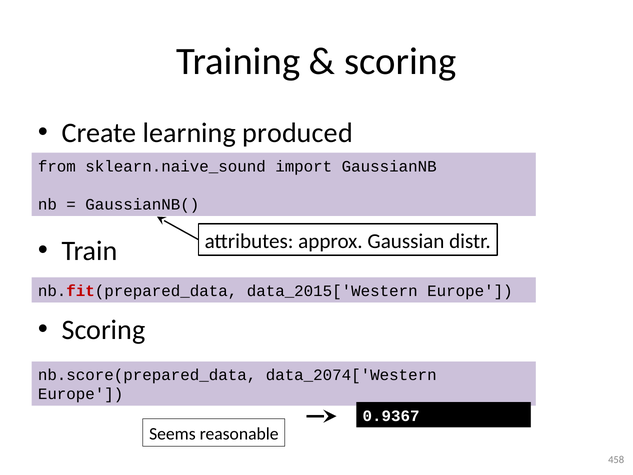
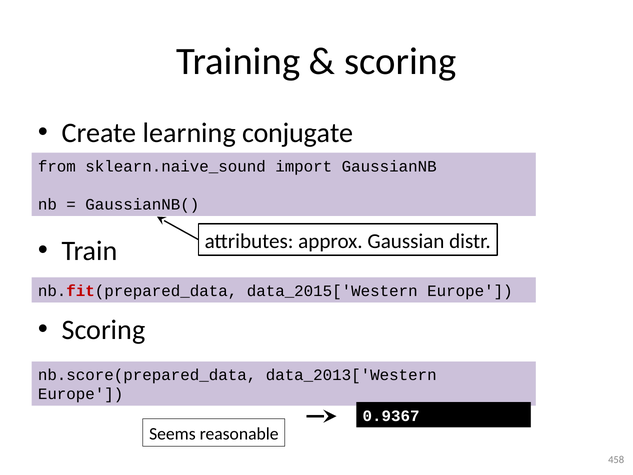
produced: produced -> conjugate
data_2074['Western: data_2074['Western -> data_2013['Western
